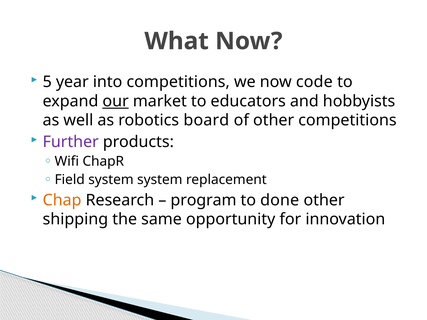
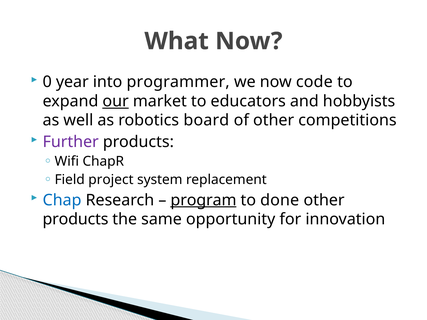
5: 5 -> 0
into competitions: competitions -> programmer
Field system: system -> project
Chap colour: orange -> blue
program underline: none -> present
shipping at (75, 219): shipping -> products
